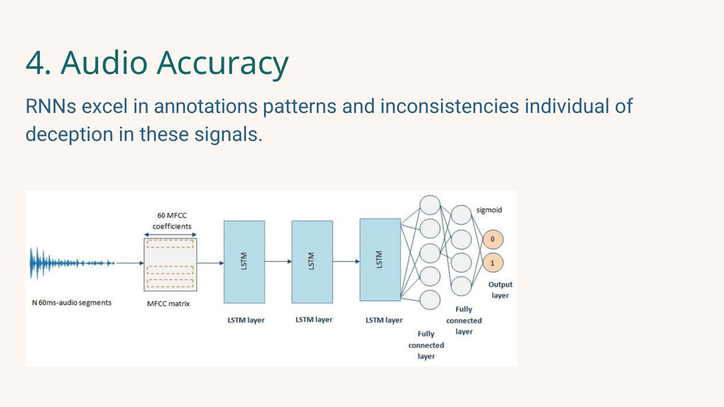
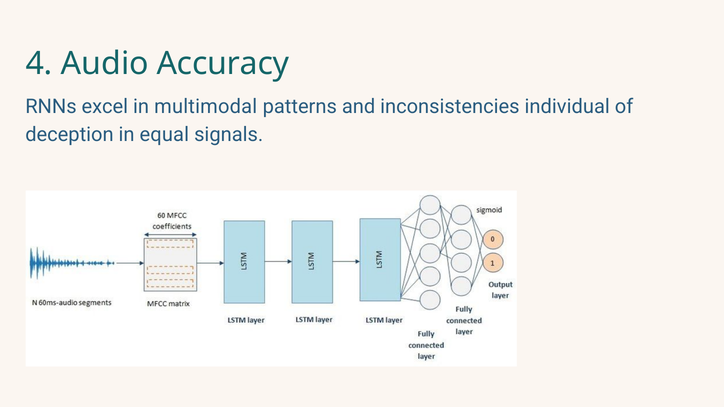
annotations: annotations -> multimodal
these: these -> equal
